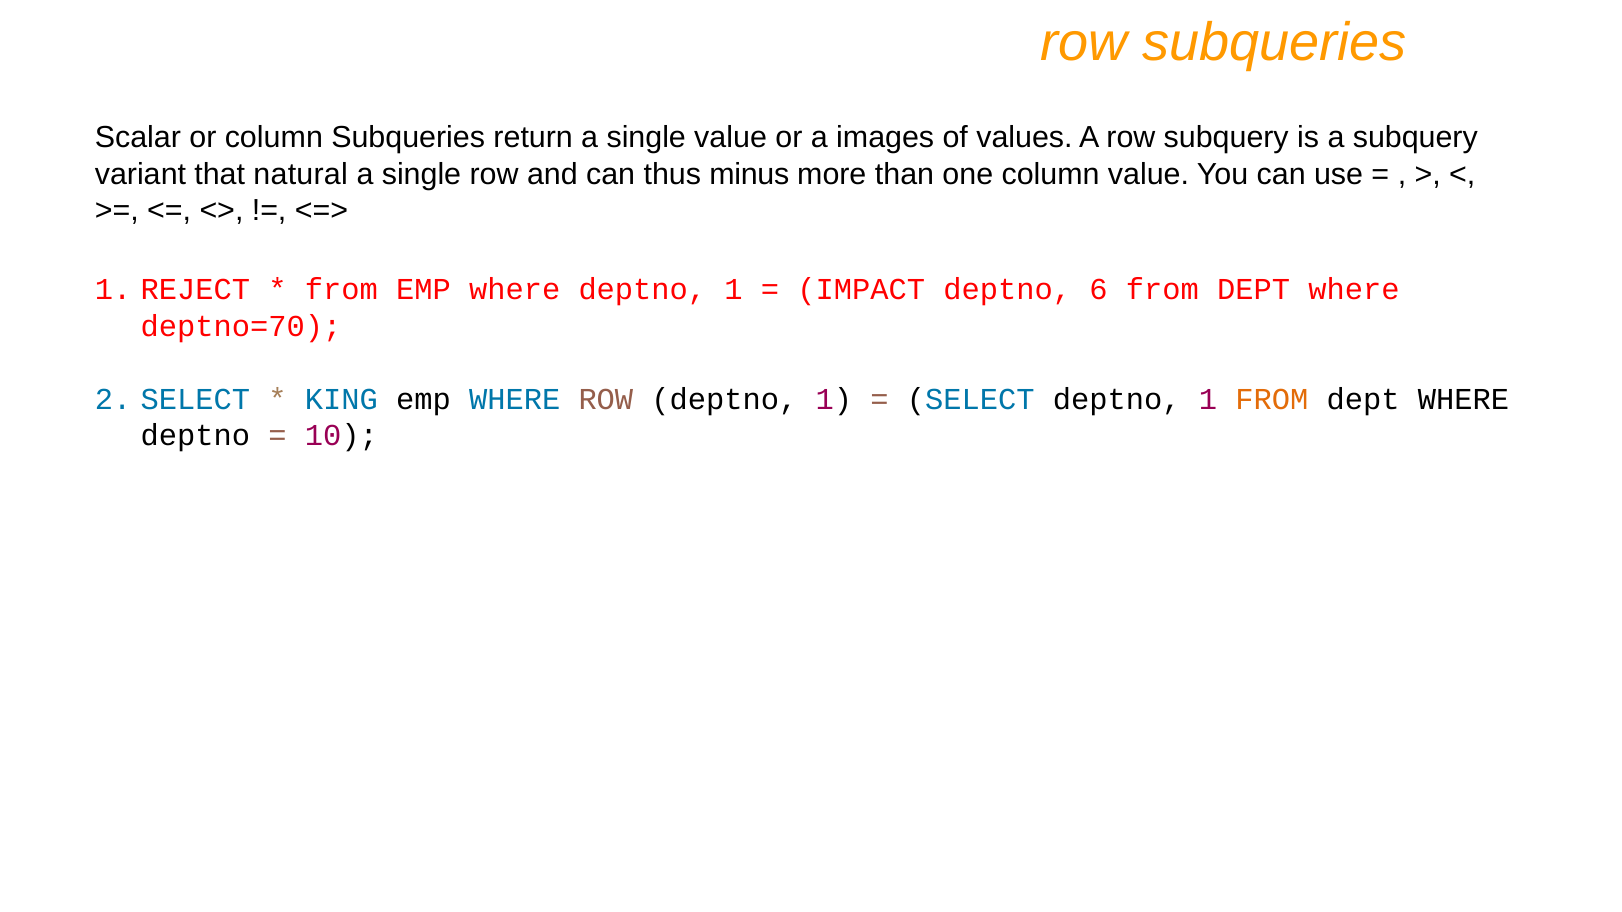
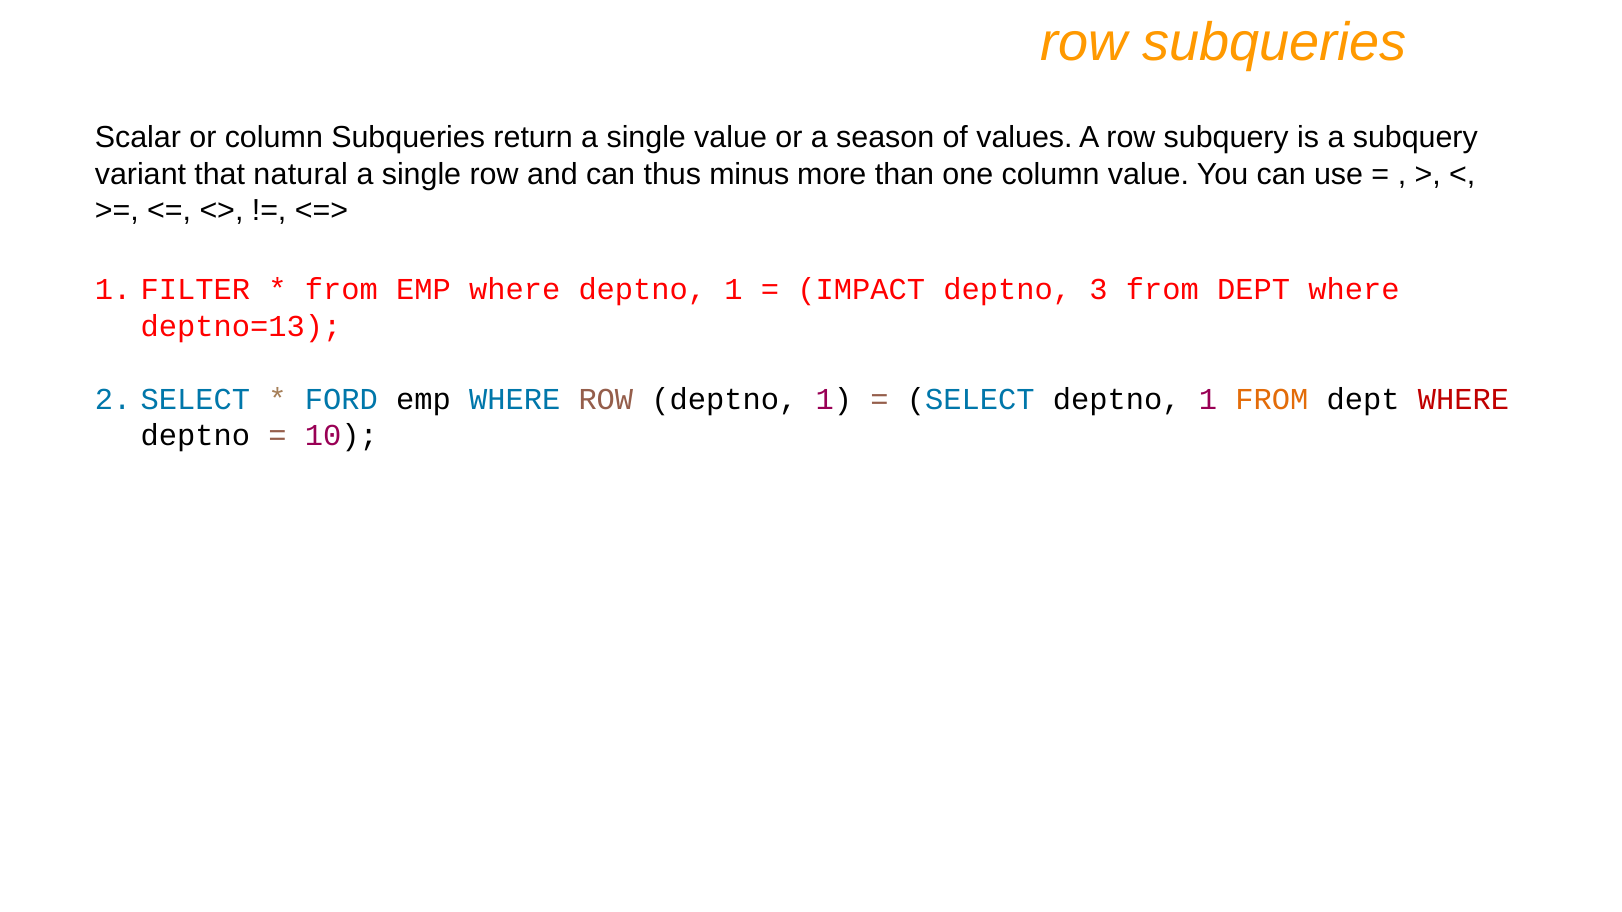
images: images -> season
REJECT: REJECT -> FILTER
6: 6 -> 3
deptno=70: deptno=70 -> deptno=13
KING: KING -> FORD
WHERE at (1463, 399) colour: black -> red
